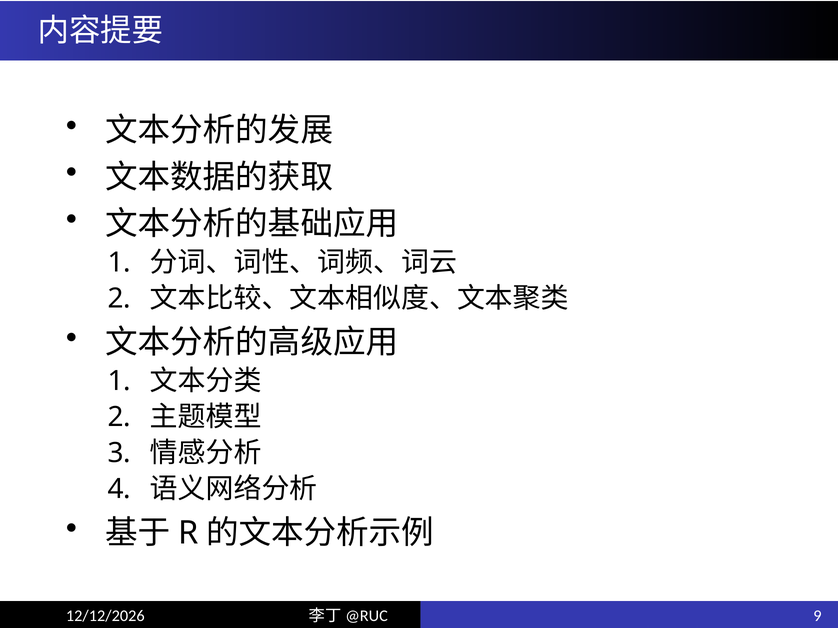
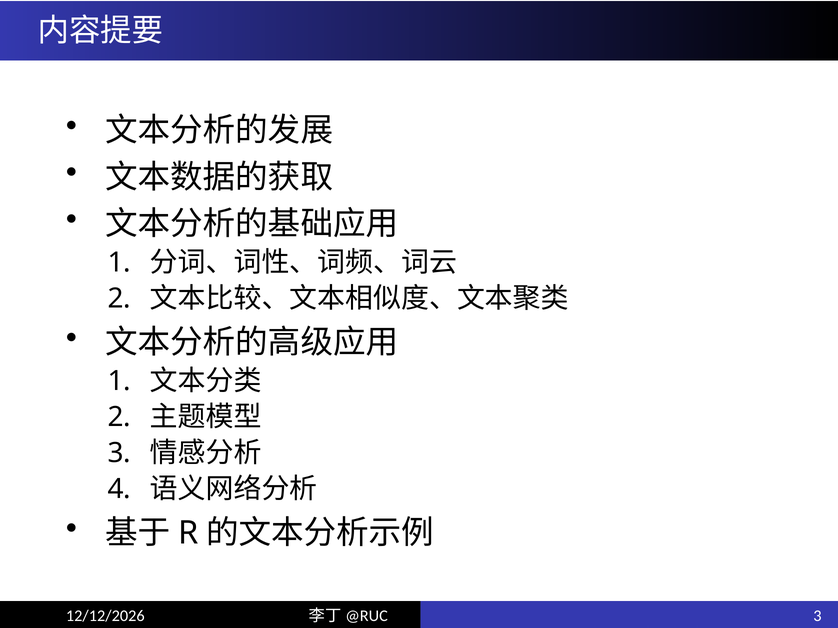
9 at (817, 616): 9 -> 3
